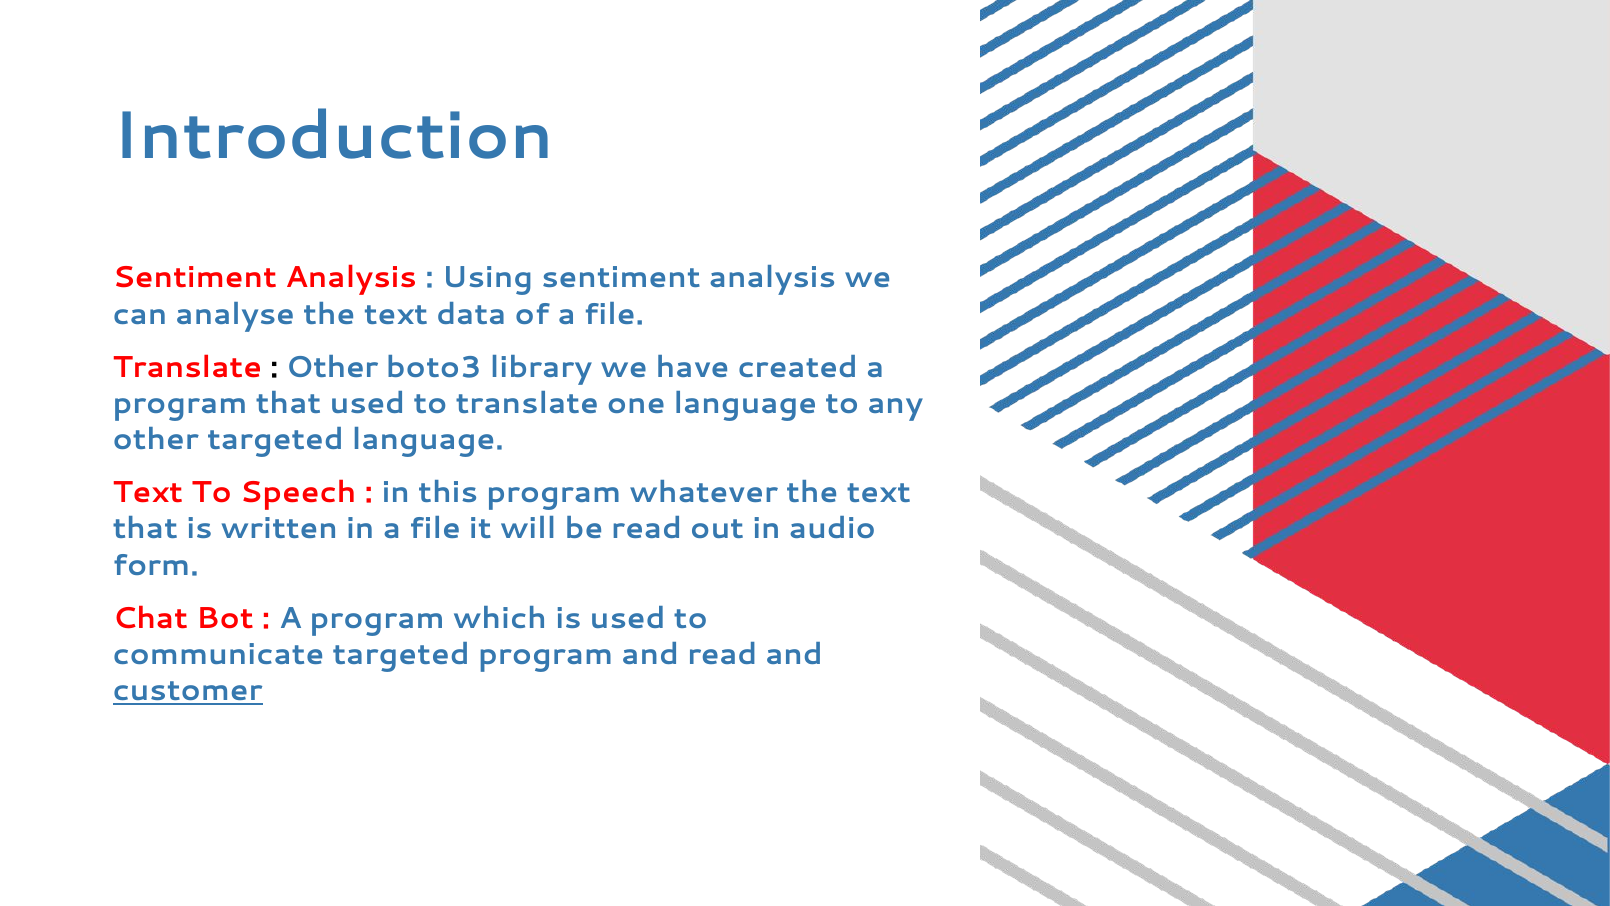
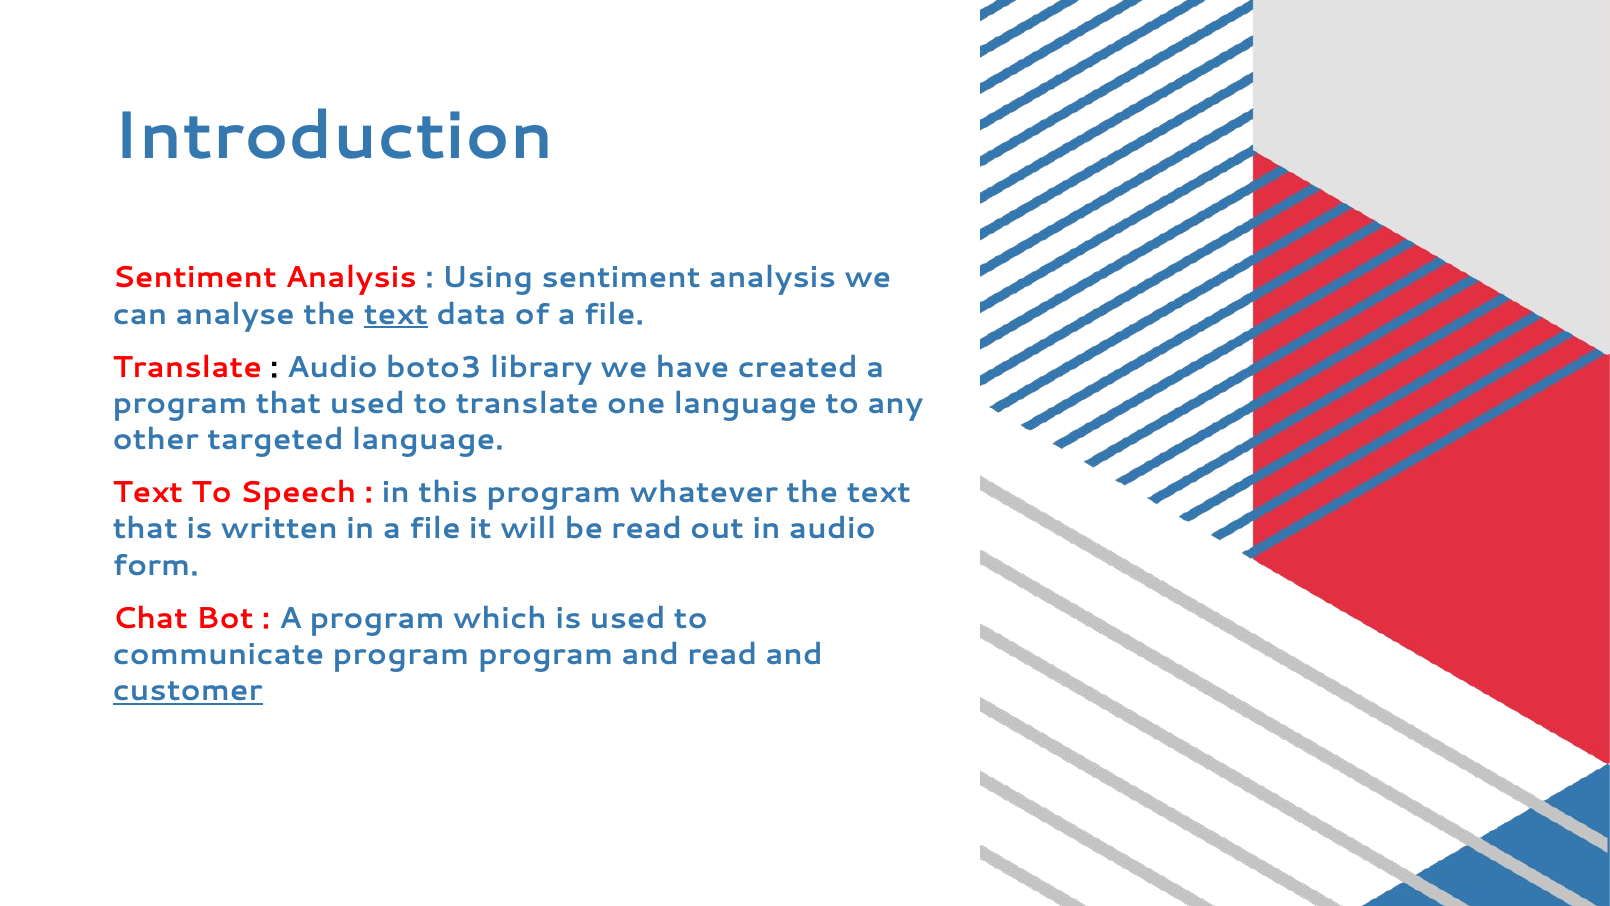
text at (396, 314) underline: none -> present
Other at (332, 367): Other -> Audio
communicate targeted: targeted -> program
